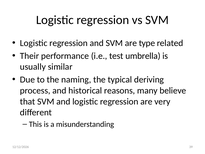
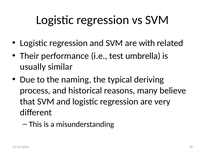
type: type -> with
